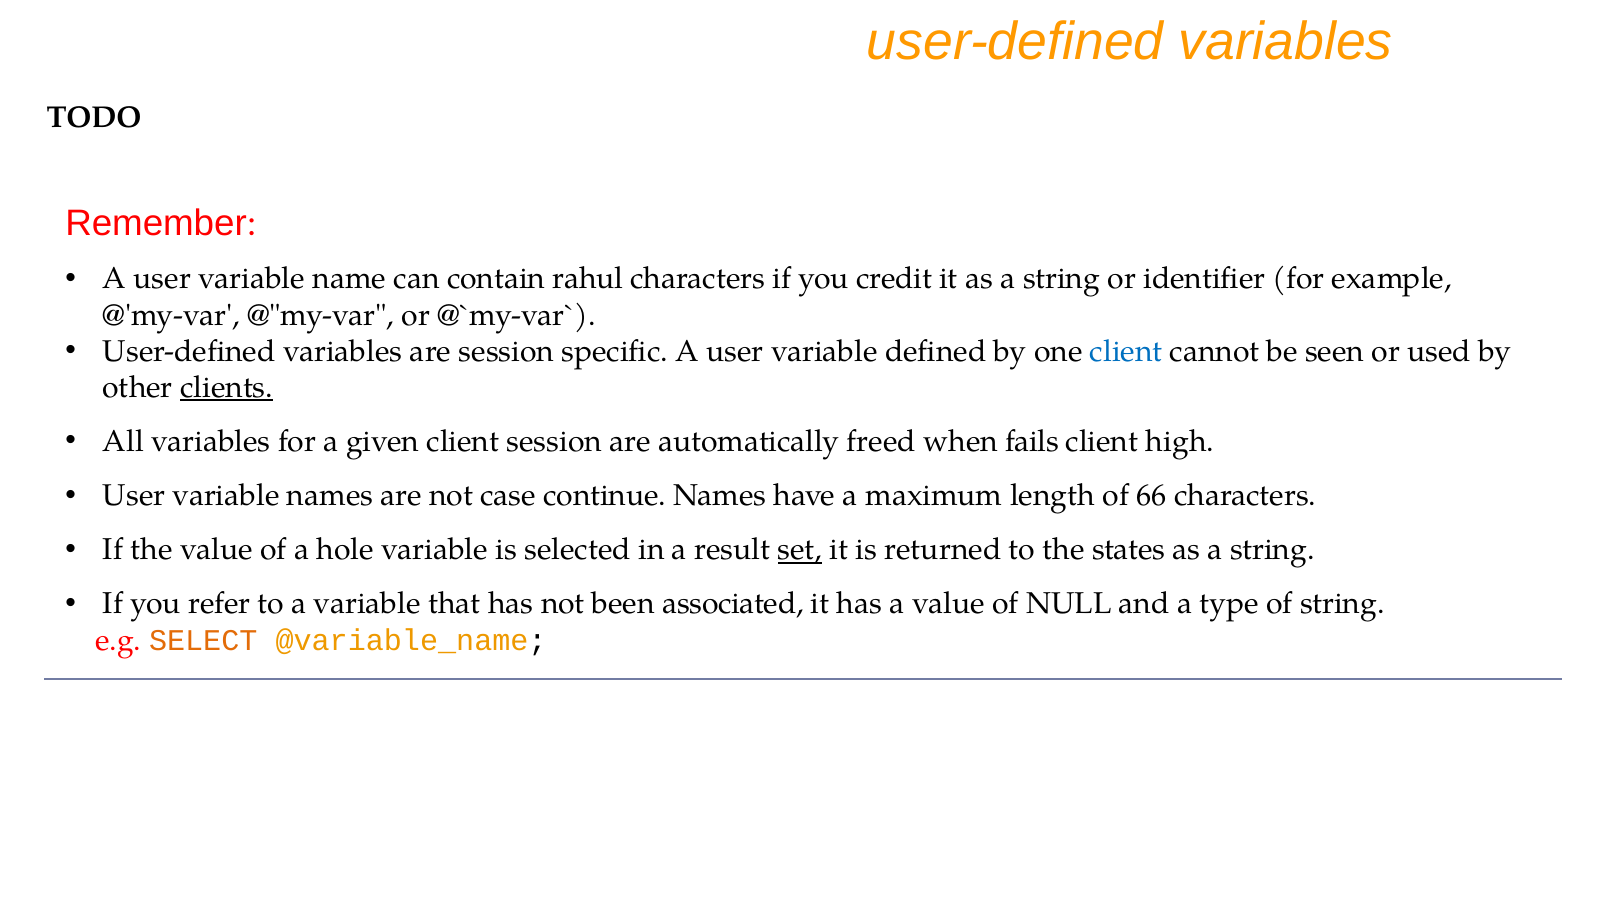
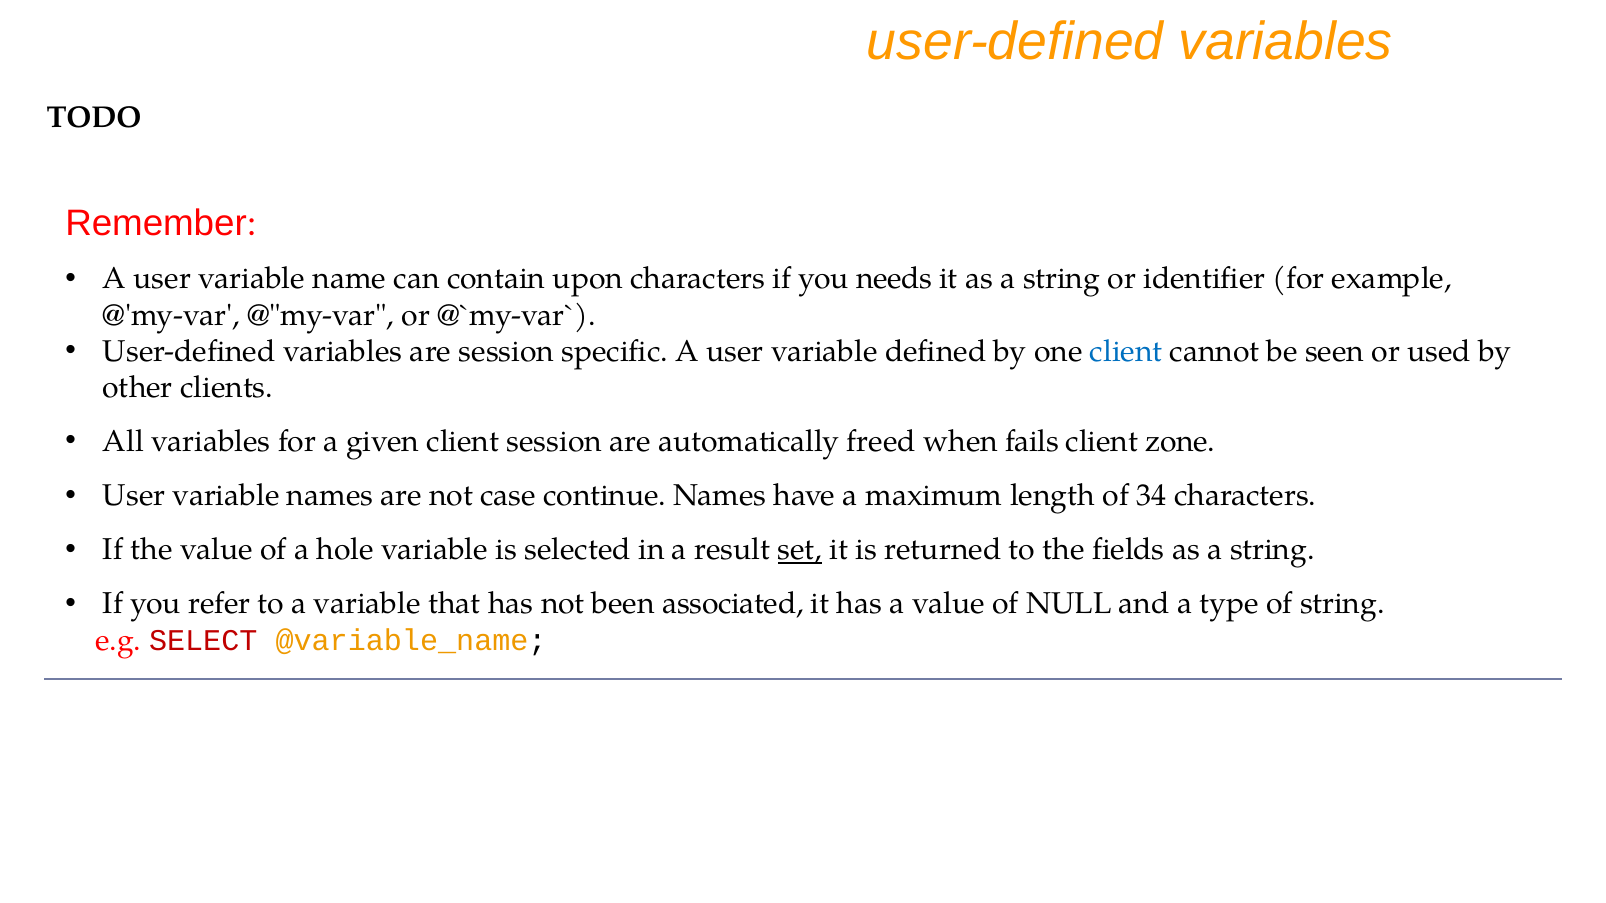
rahul: rahul -> upon
credit: credit -> needs
clients underline: present -> none
high: high -> zone
66: 66 -> 34
states: states -> fields
SELECT colour: orange -> red
